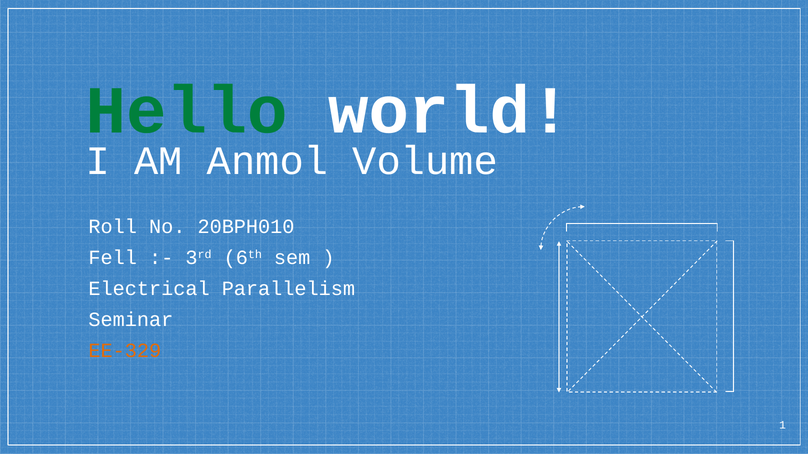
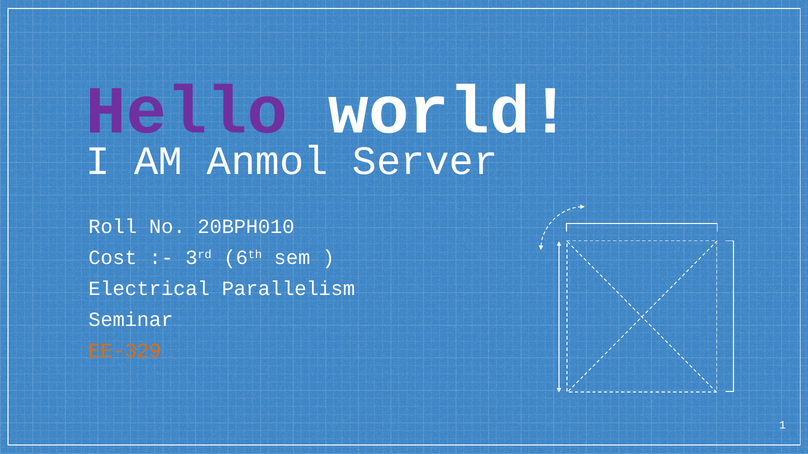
Hello colour: green -> purple
Volume: Volume -> Server
Fell: Fell -> Cost
